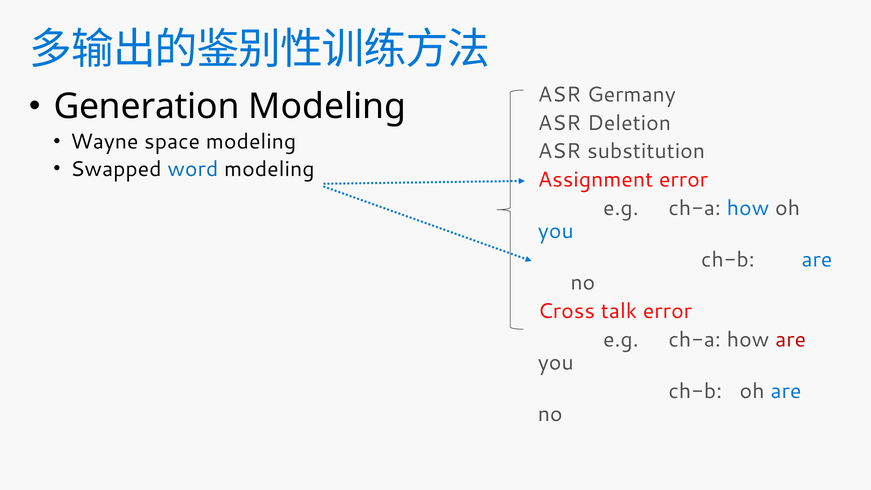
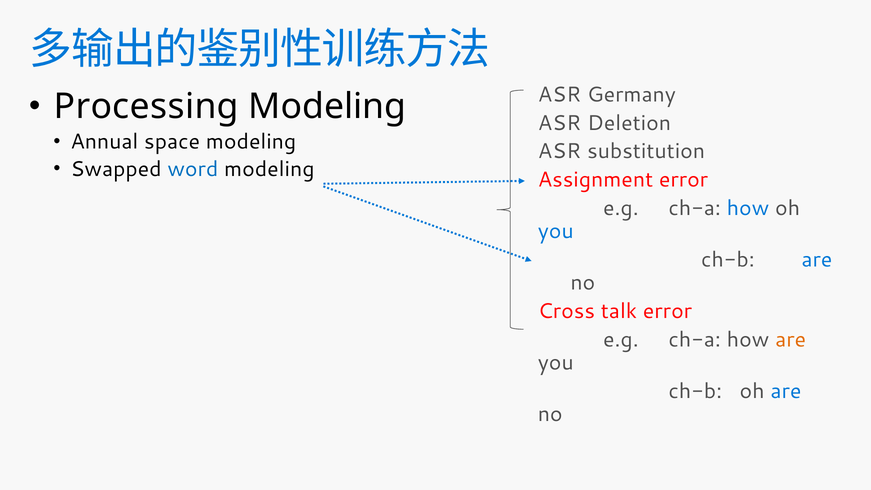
Generation: Generation -> Processing
Wayne: Wayne -> Annual
are at (791, 339) colour: red -> orange
